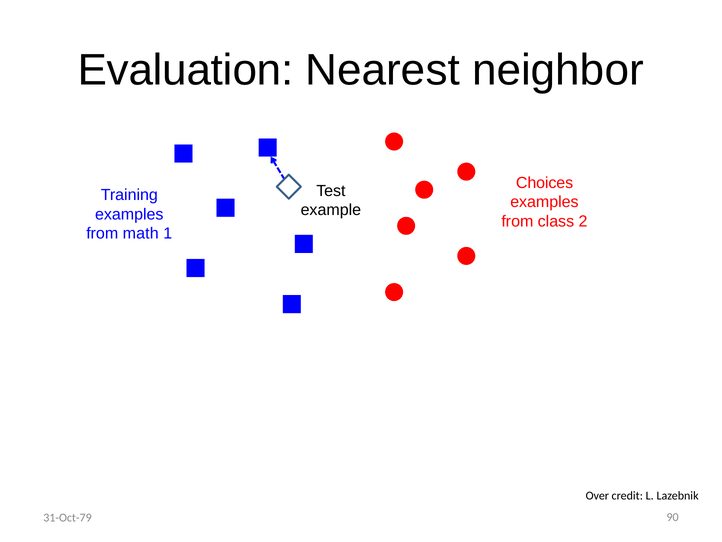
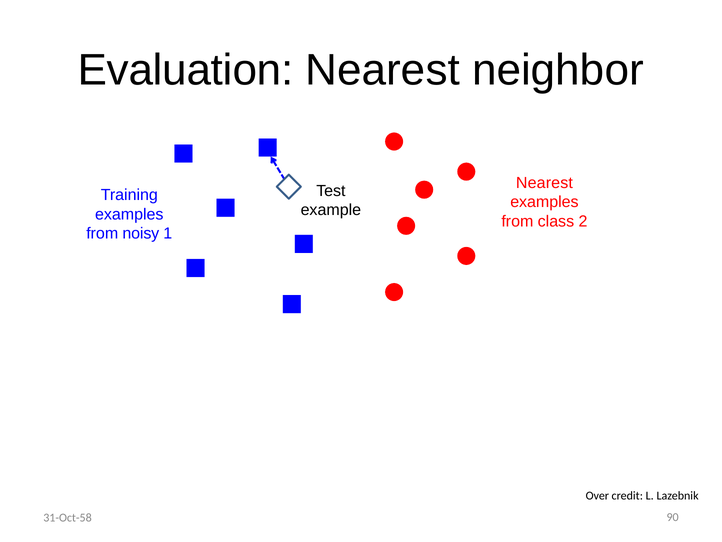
Choices at (545, 183): Choices -> Nearest
math: math -> noisy
31-Oct-79: 31-Oct-79 -> 31-Oct-58
